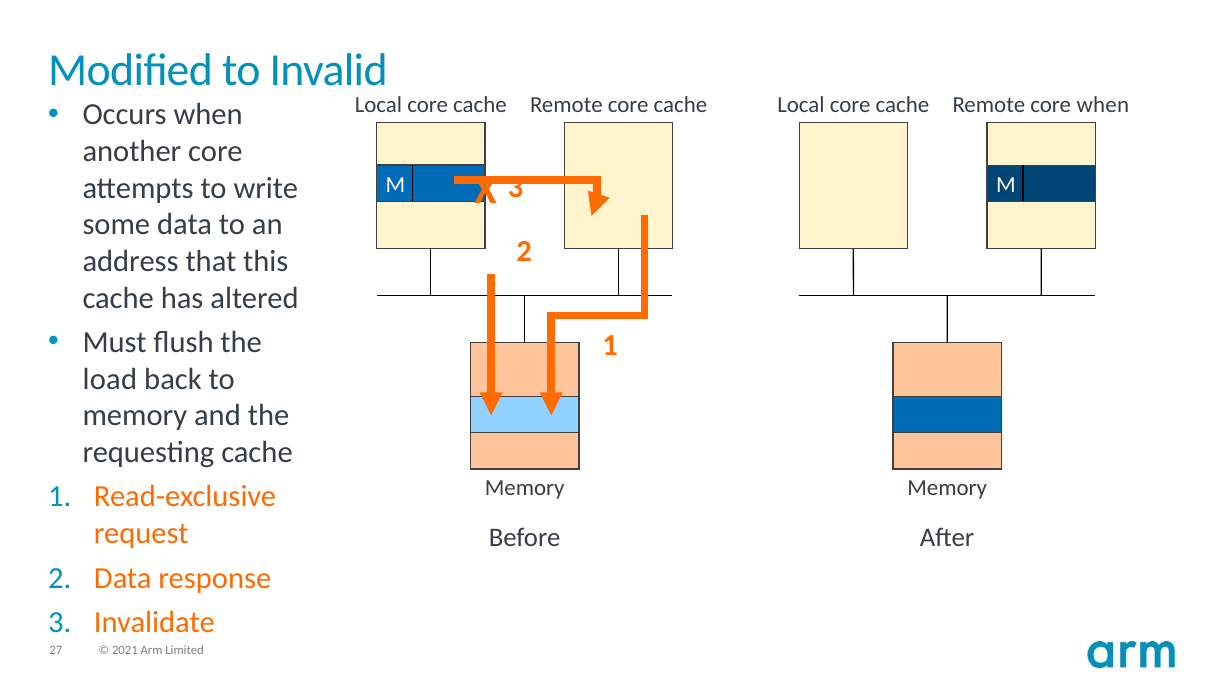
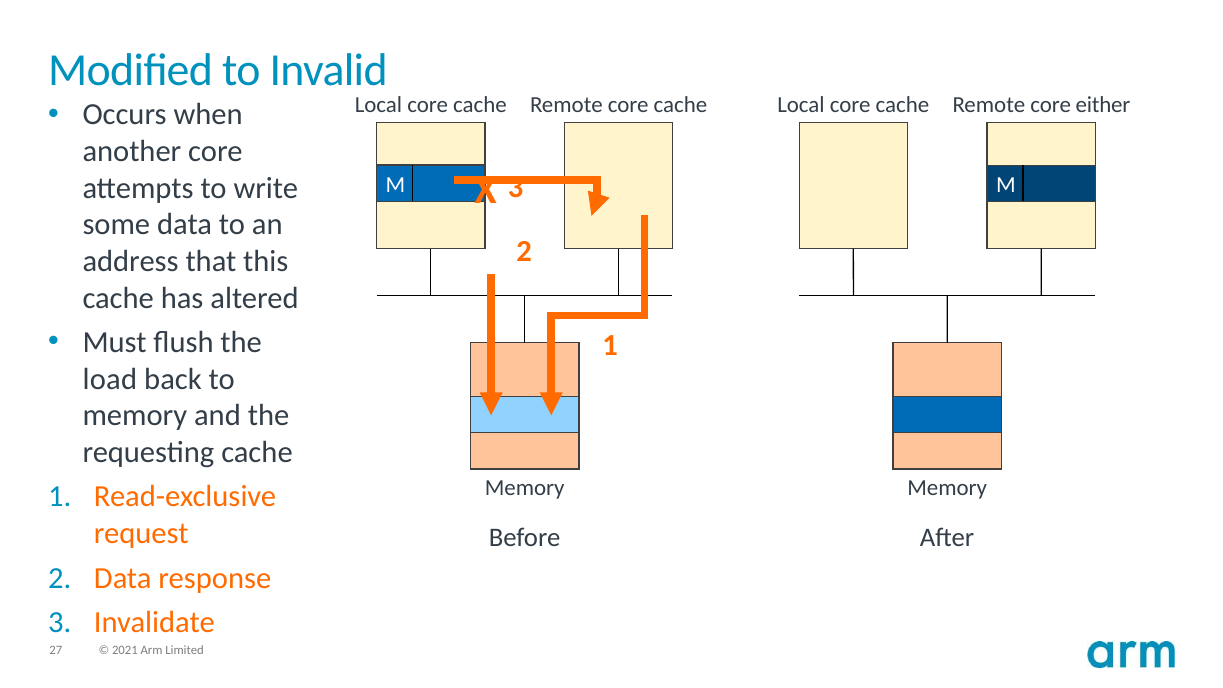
core when: when -> either
